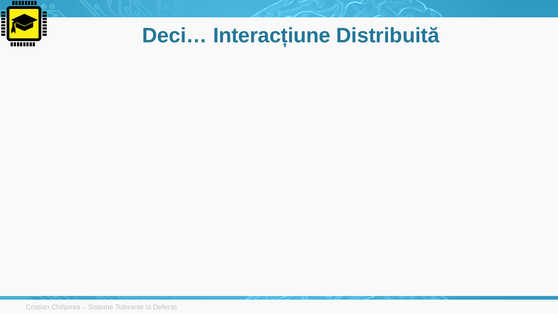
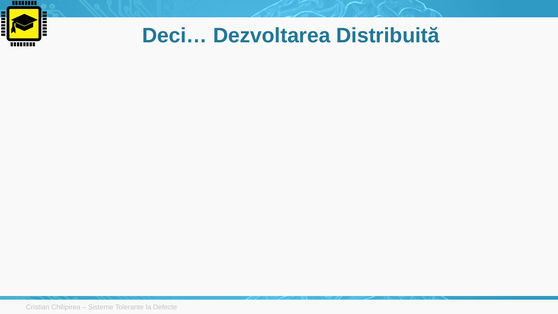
Interacțiune: Interacțiune -> Dezvoltarea
